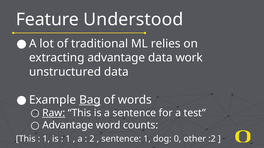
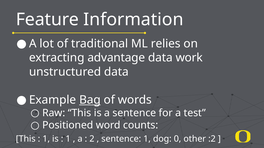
Understood: Understood -> Information
Raw underline: present -> none
Advantage at (68, 126): Advantage -> Positioned
